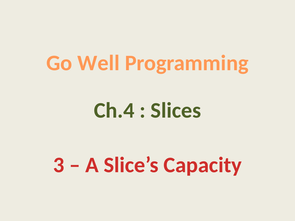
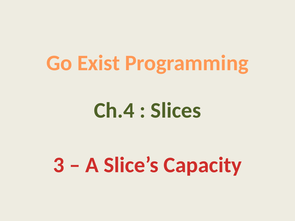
Well: Well -> Exist
